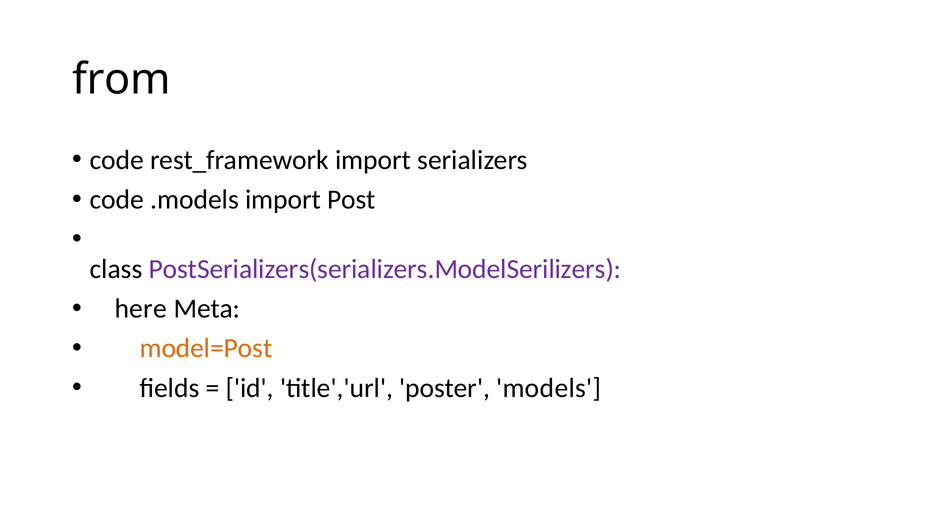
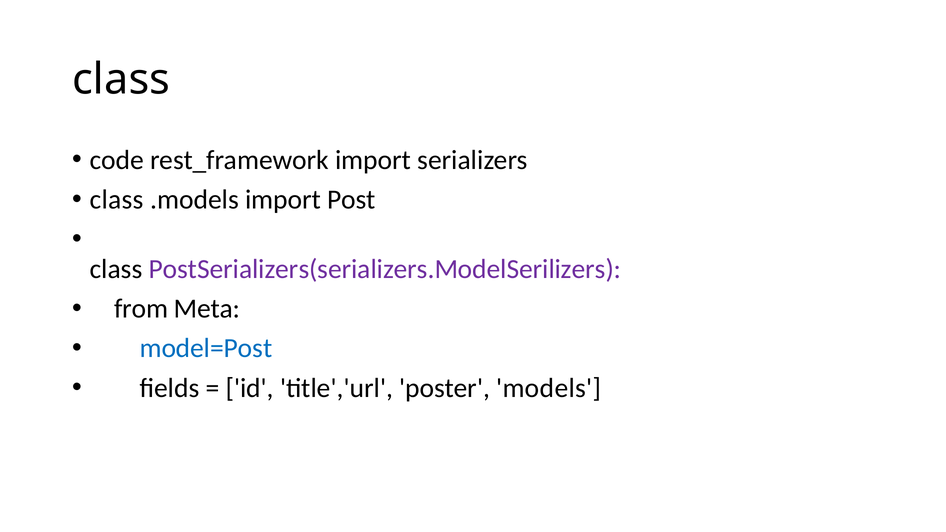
from at (121, 79): from -> class
code at (117, 200): code -> class
here: here -> from
model=Post colour: orange -> blue
